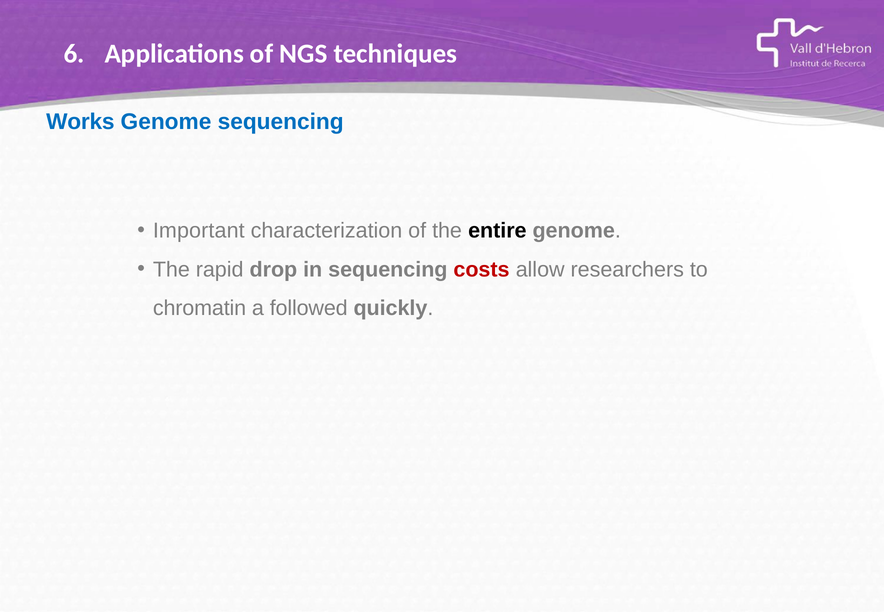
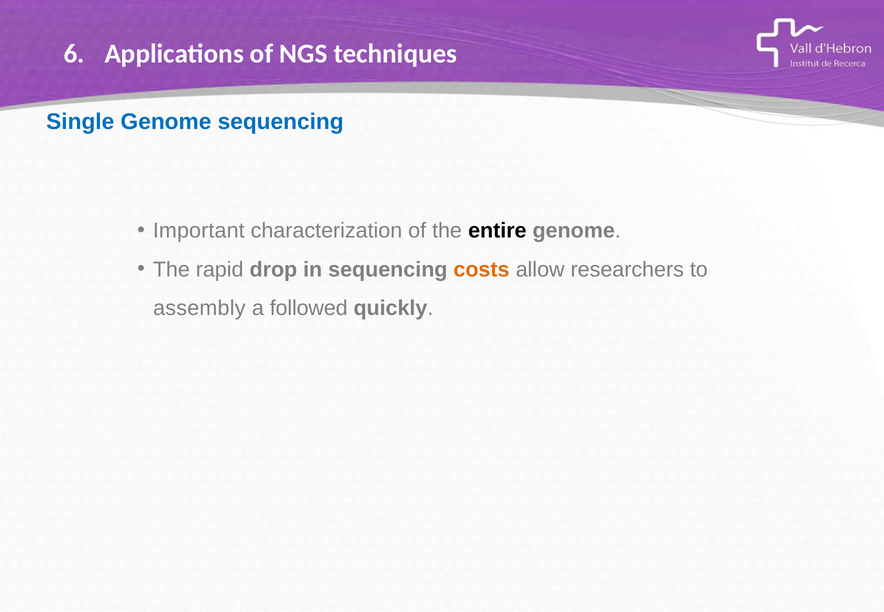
Works: Works -> Single
costs colour: red -> orange
chromatin: chromatin -> assembly
